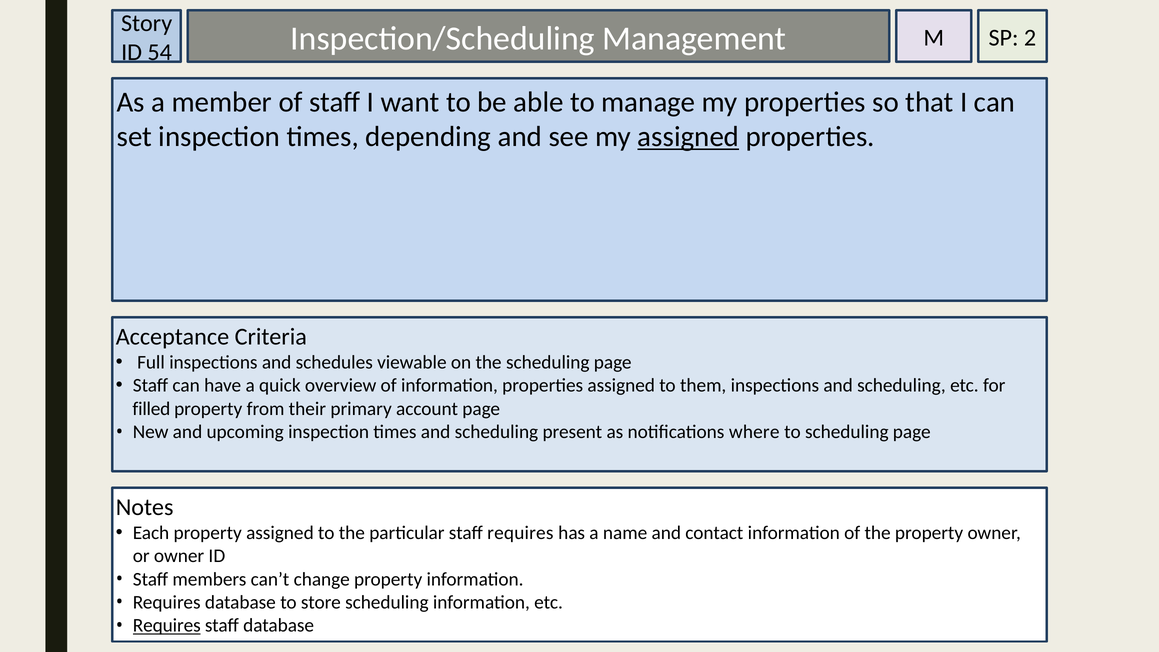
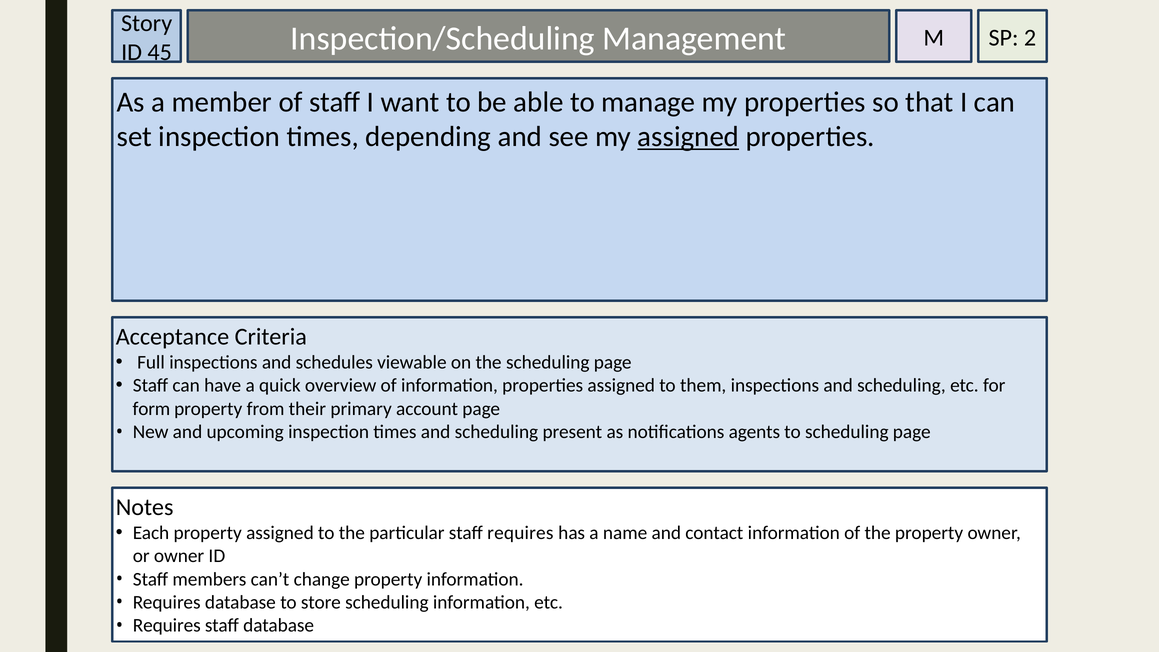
54: 54 -> 45
filled: filled -> form
where: where -> agents
Requires at (167, 626) underline: present -> none
